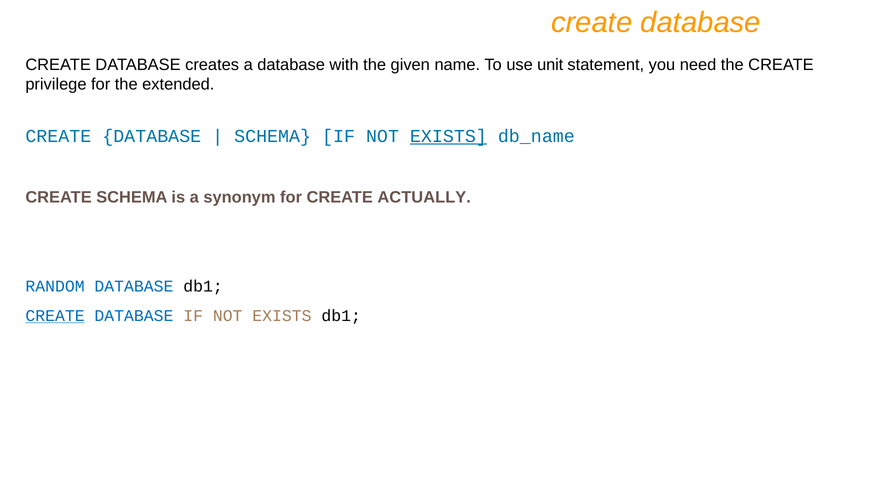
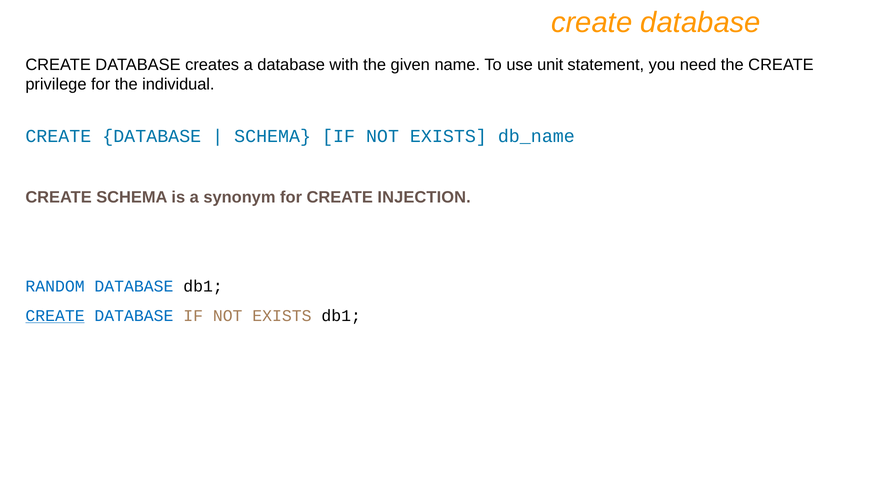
extended: extended -> individual
EXISTS at (448, 136) underline: present -> none
ACTUALLY: ACTUALLY -> INJECTION
